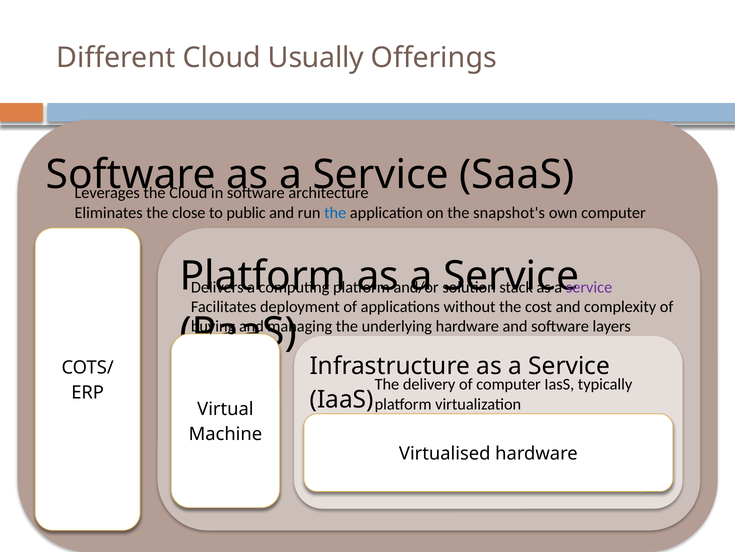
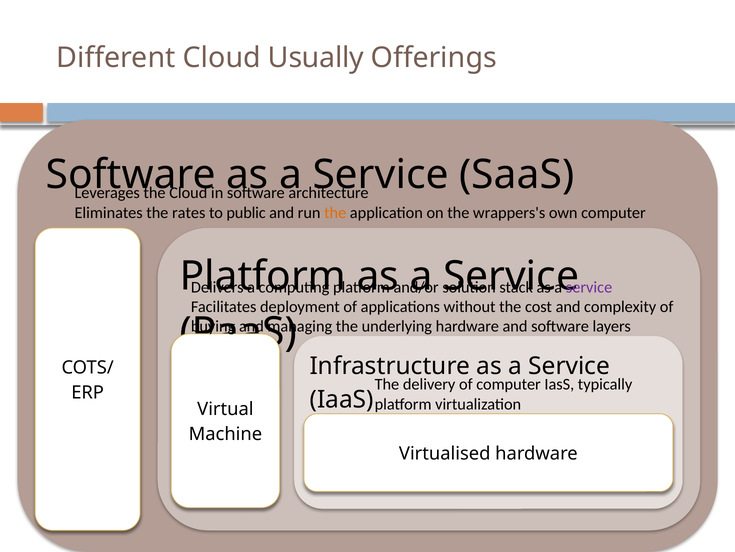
close: close -> rates
the at (335, 212) colour: blue -> orange
snapshot's: snapshot's -> wrappers's
